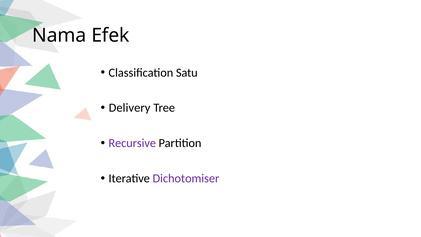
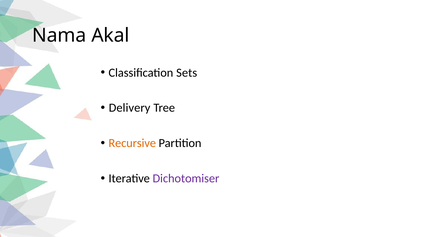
Efek: Efek -> Akal
Satu: Satu -> Sets
Recursive colour: purple -> orange
